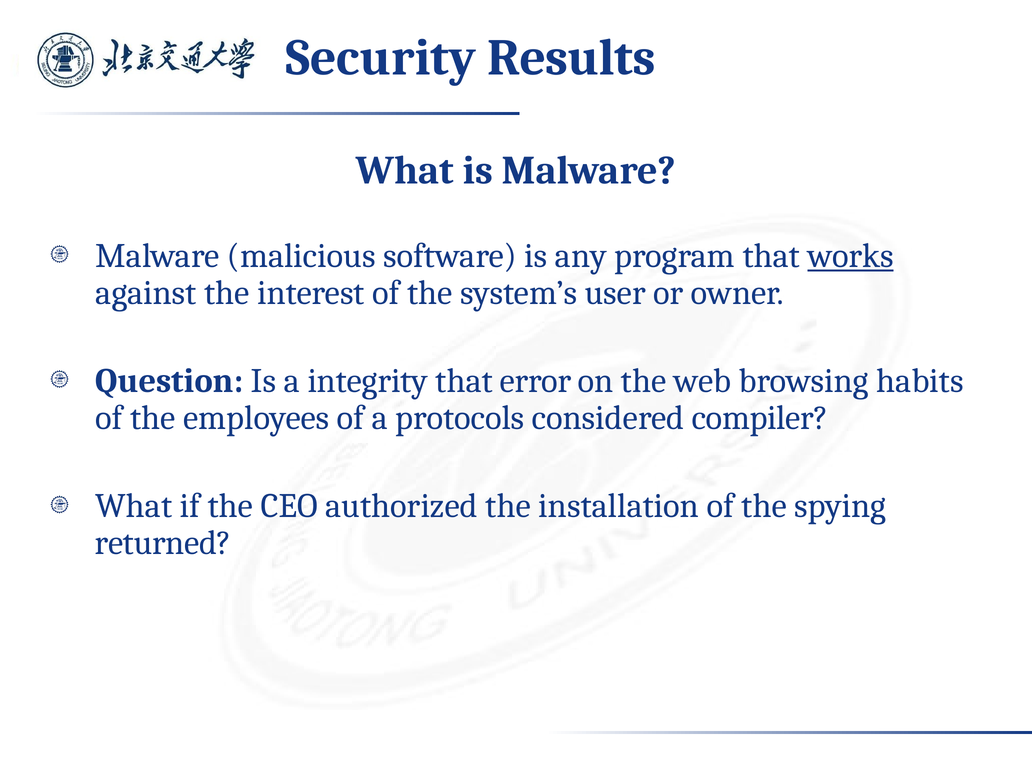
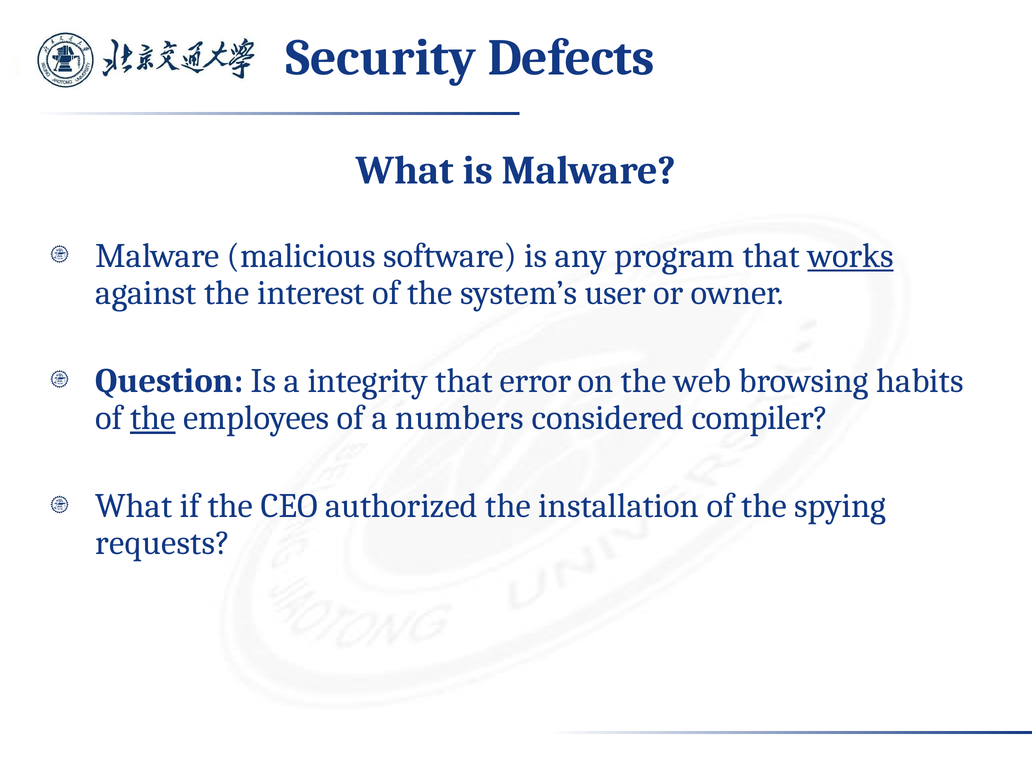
Results: Results -> Defects
the at (153, 418) underline: none -> present
protocols: protocols -> numbers
returned: returned -> requests
